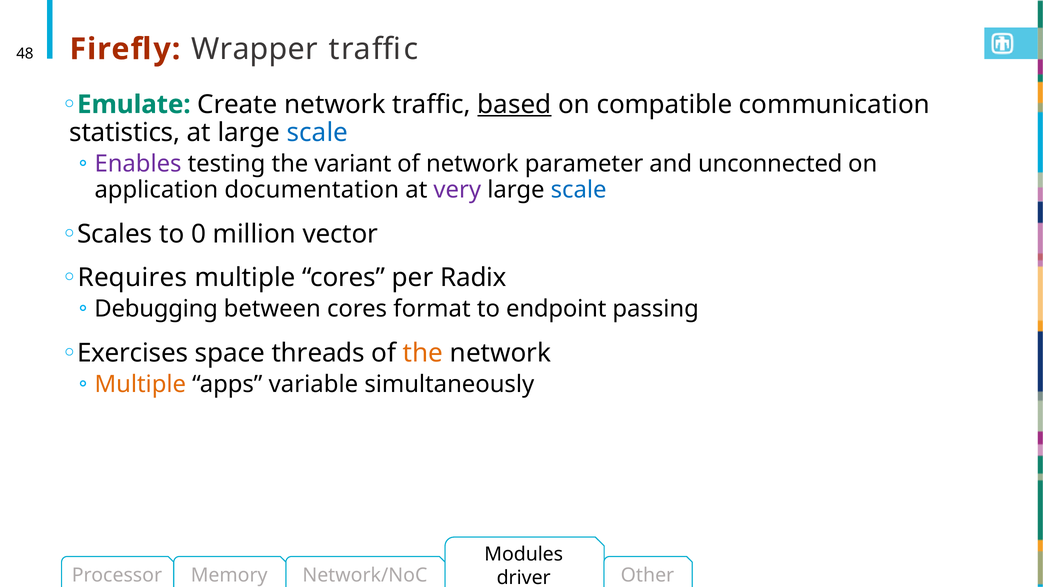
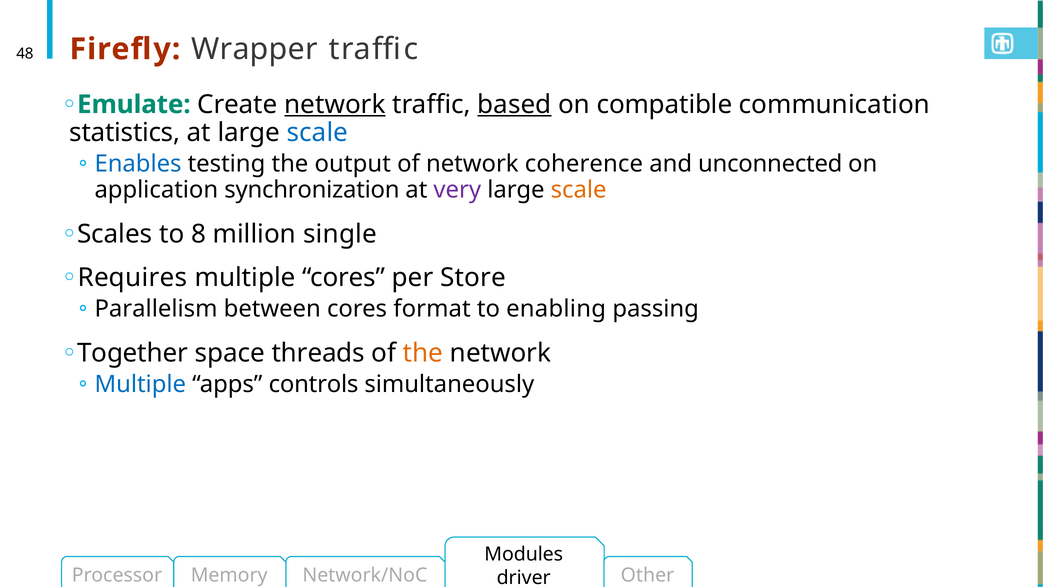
network at (335, 104) underline: none -> present
Enables colour: purple -> blue
variant: variant -> output
parameter: parameter -> coherence
documentation: documentation -> synchronization
scale at (579, 190) colour: blue -> orange
0: 0 -> 8
vector: vector -> single
Radix: Radix -> Store
Debugging: Debugging -> Parallelism
endpoint: endpoint -> enabling
Exercises: Exercises -> Together
Multiple at (140, 384) colour: orange -> blue
variable: variable -> controls
